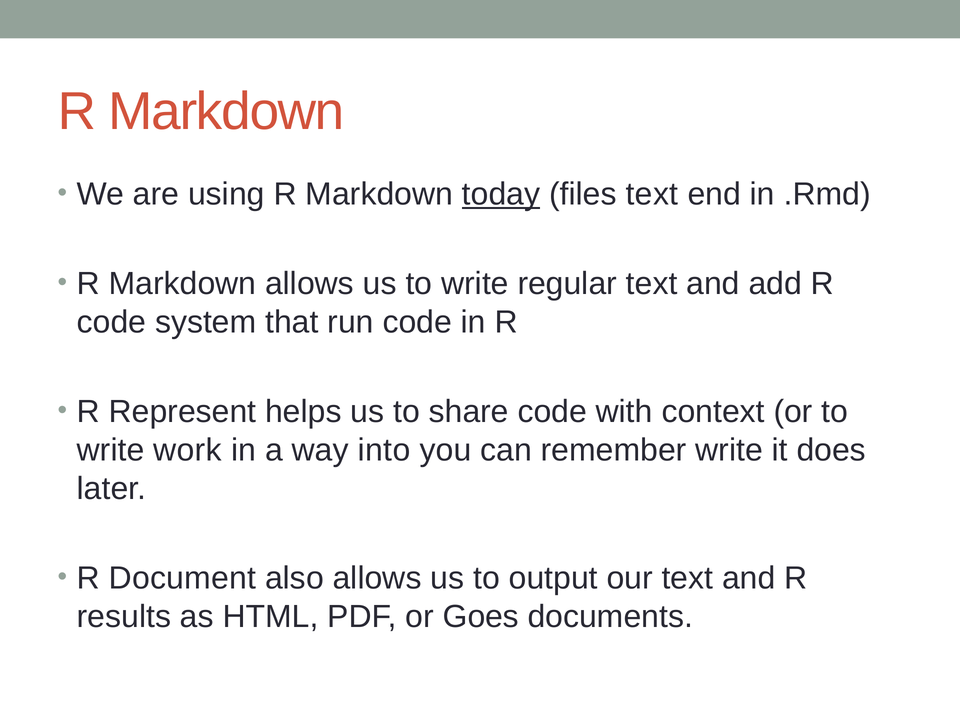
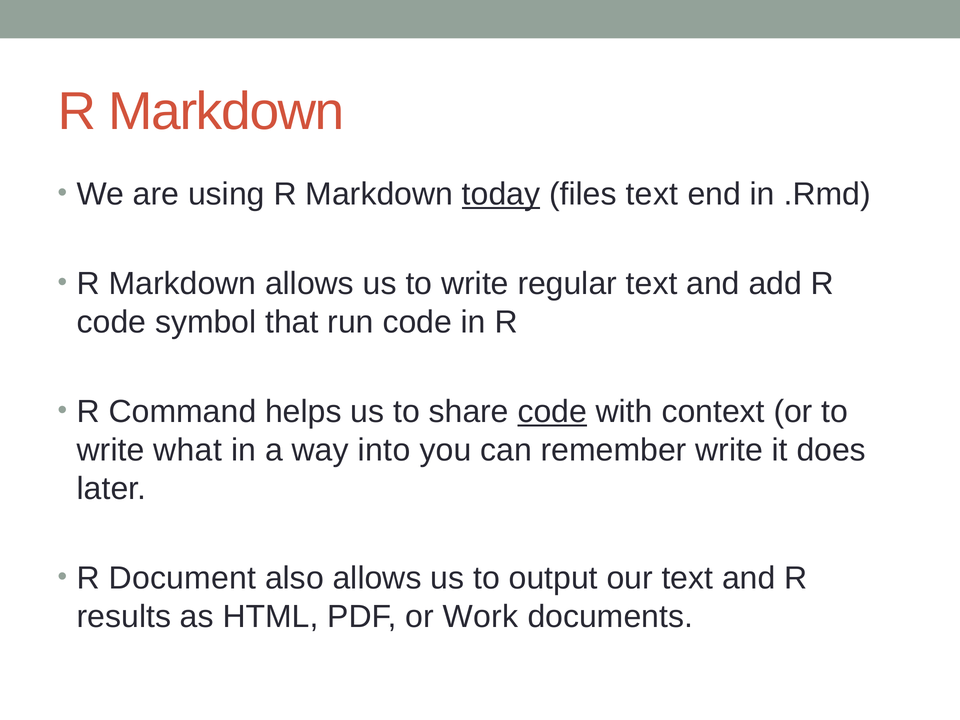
system: system -> symbol
Represent: Represent -> Command
code at (552, 412) underline: none -> present
work: work -> what
Goes: Goes -> Work
